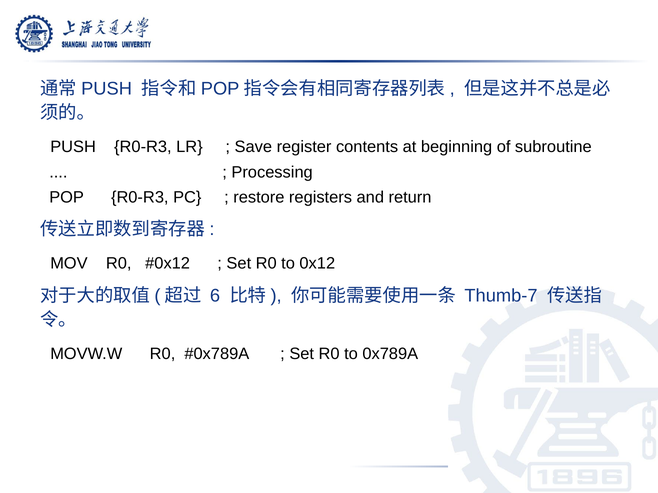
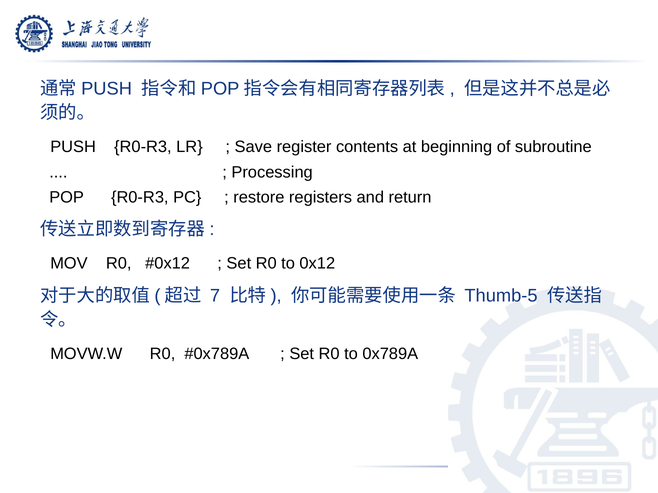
6: 6 -> 7
Thumb-7: Thumb-7 -> Thumb-5
